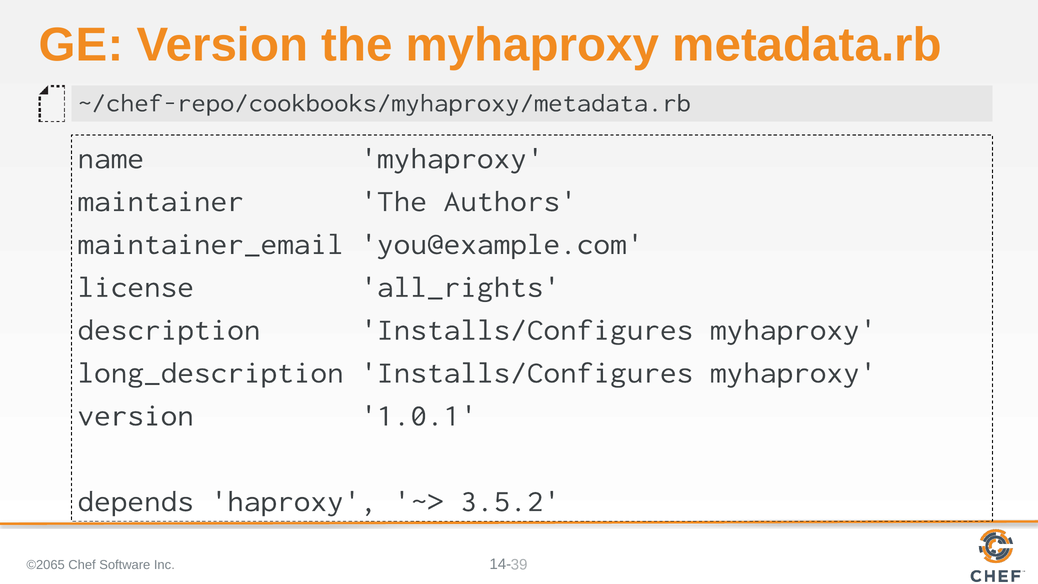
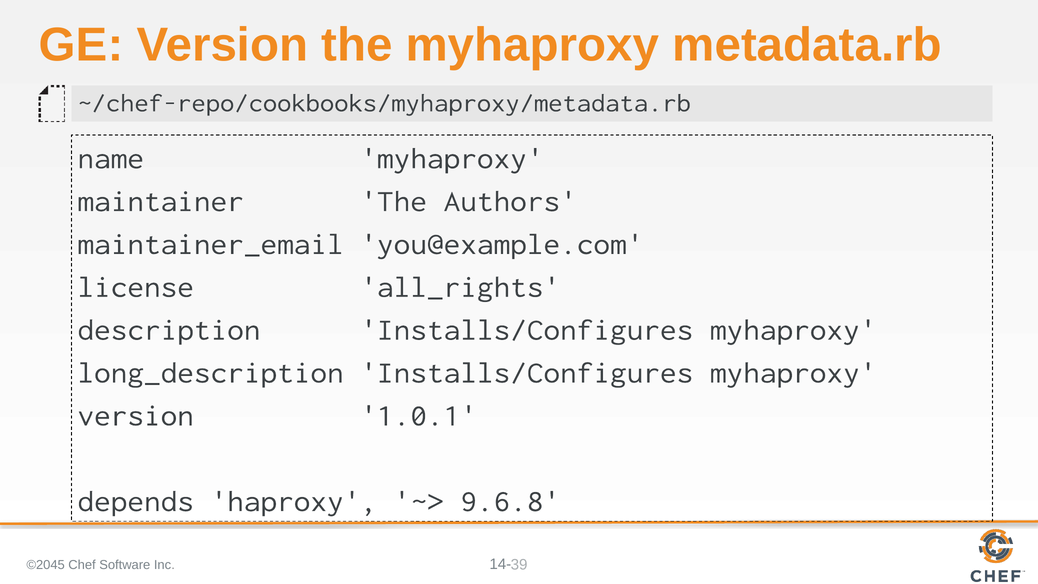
3.5.2: 3.5.2 -> 9.6.8
©2065: ©2065 -> ©2045
